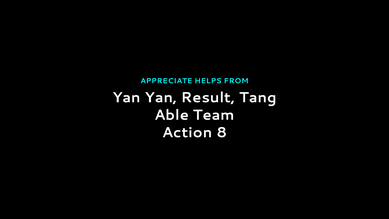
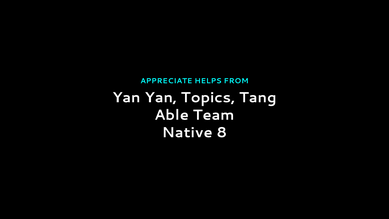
Result: Result -> Topics
Action: Action -> Native
